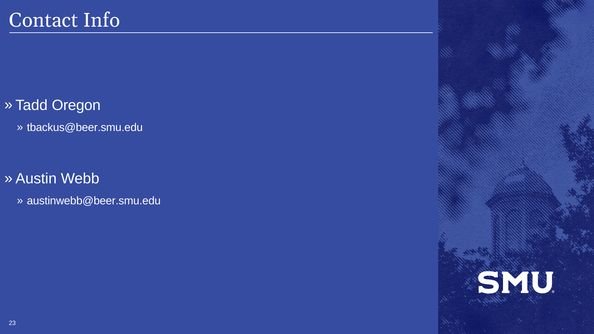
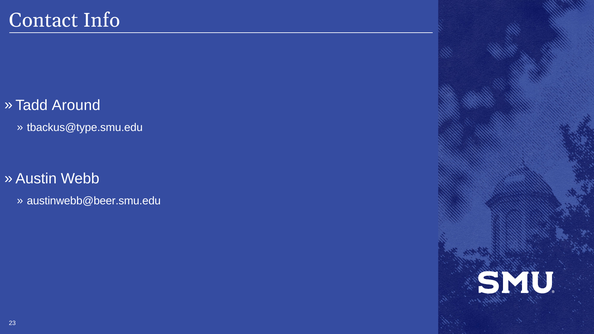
Oregon: Oregon -> Around
tbackus@beer.smu.edu: tbackus@beer.smu.edu -> tbackus@type.smu.edu
